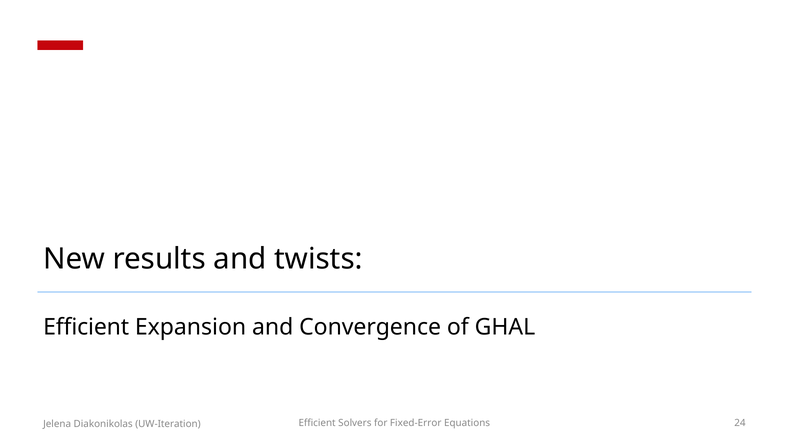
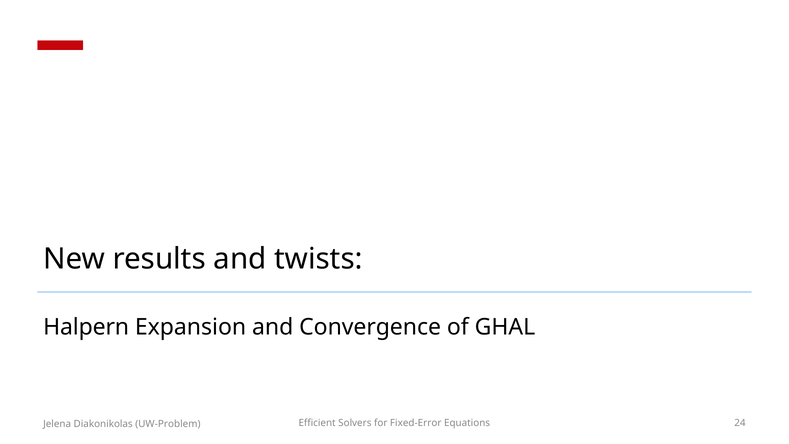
Efficient at (86, 327): Efficient -> Halpern
UW-Iteration: UW-Iteration -> UW-Problem
